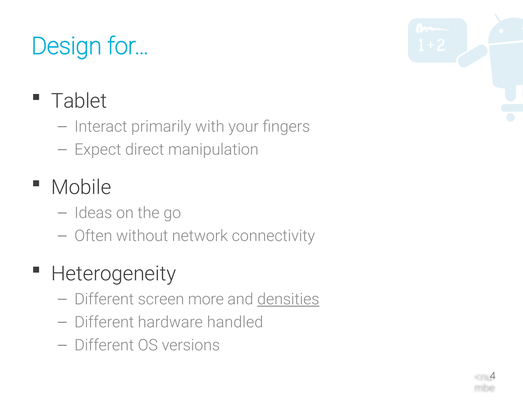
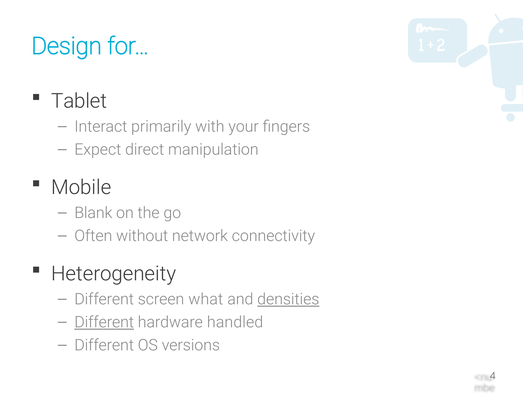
Ideas: Ideas -> Blank
more: more -> what
Different at (104, 322) underline: none -> present
